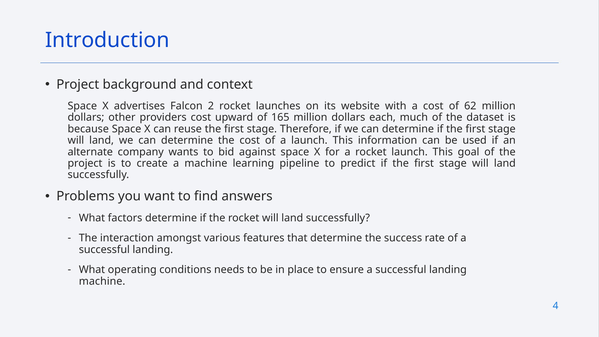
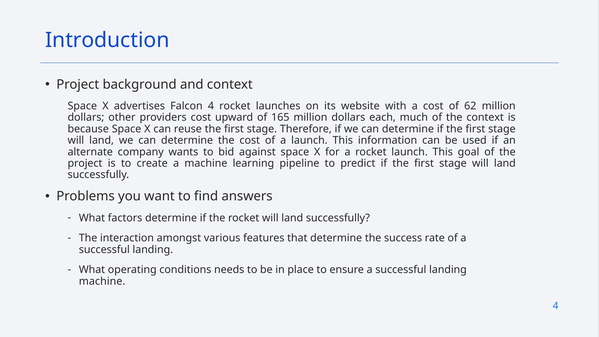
Falcon 2: 2 -> 4
the dataset: dataset -> context
